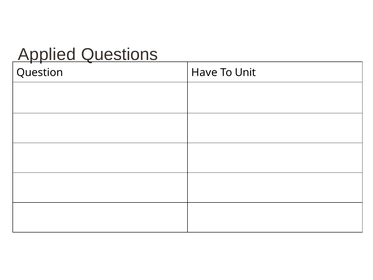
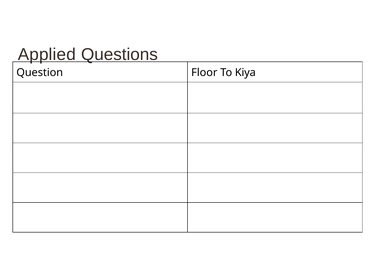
Have: Have -> Floor
Unit: Unit -> Kiya
